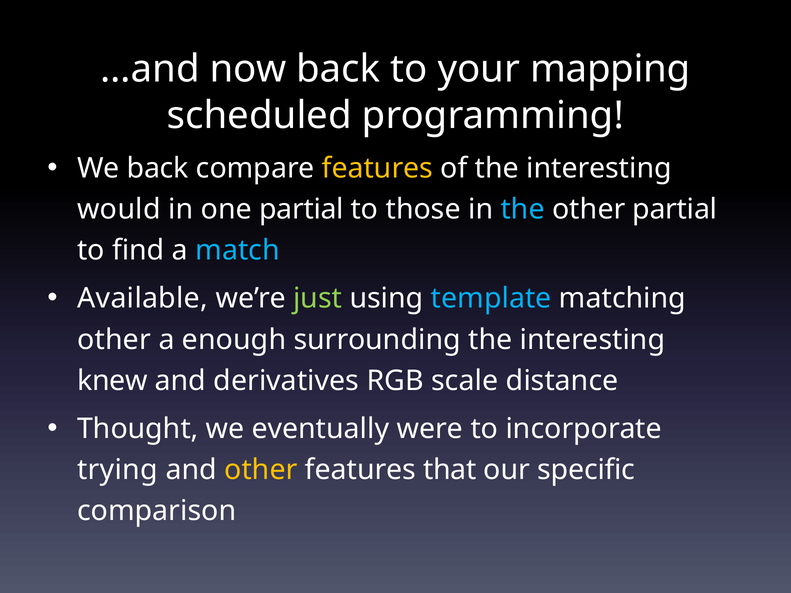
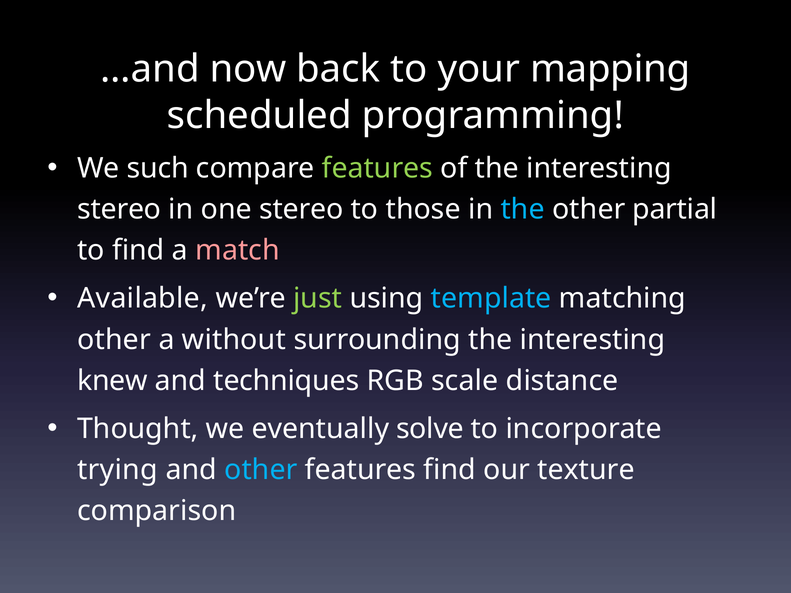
We back: back -> such
features at (377, 168) colour: yellow -> light green
would at (119, 209): would -> stereo
one partial: partial -> stereo
match colour: light blue -> pink
enough: enough -> without
derivatives: derivatives -> techniques
were: were -> solve
other at (261, 470) colour: yellow -> light blue
features that: that -> find
specific: specific -> texture
